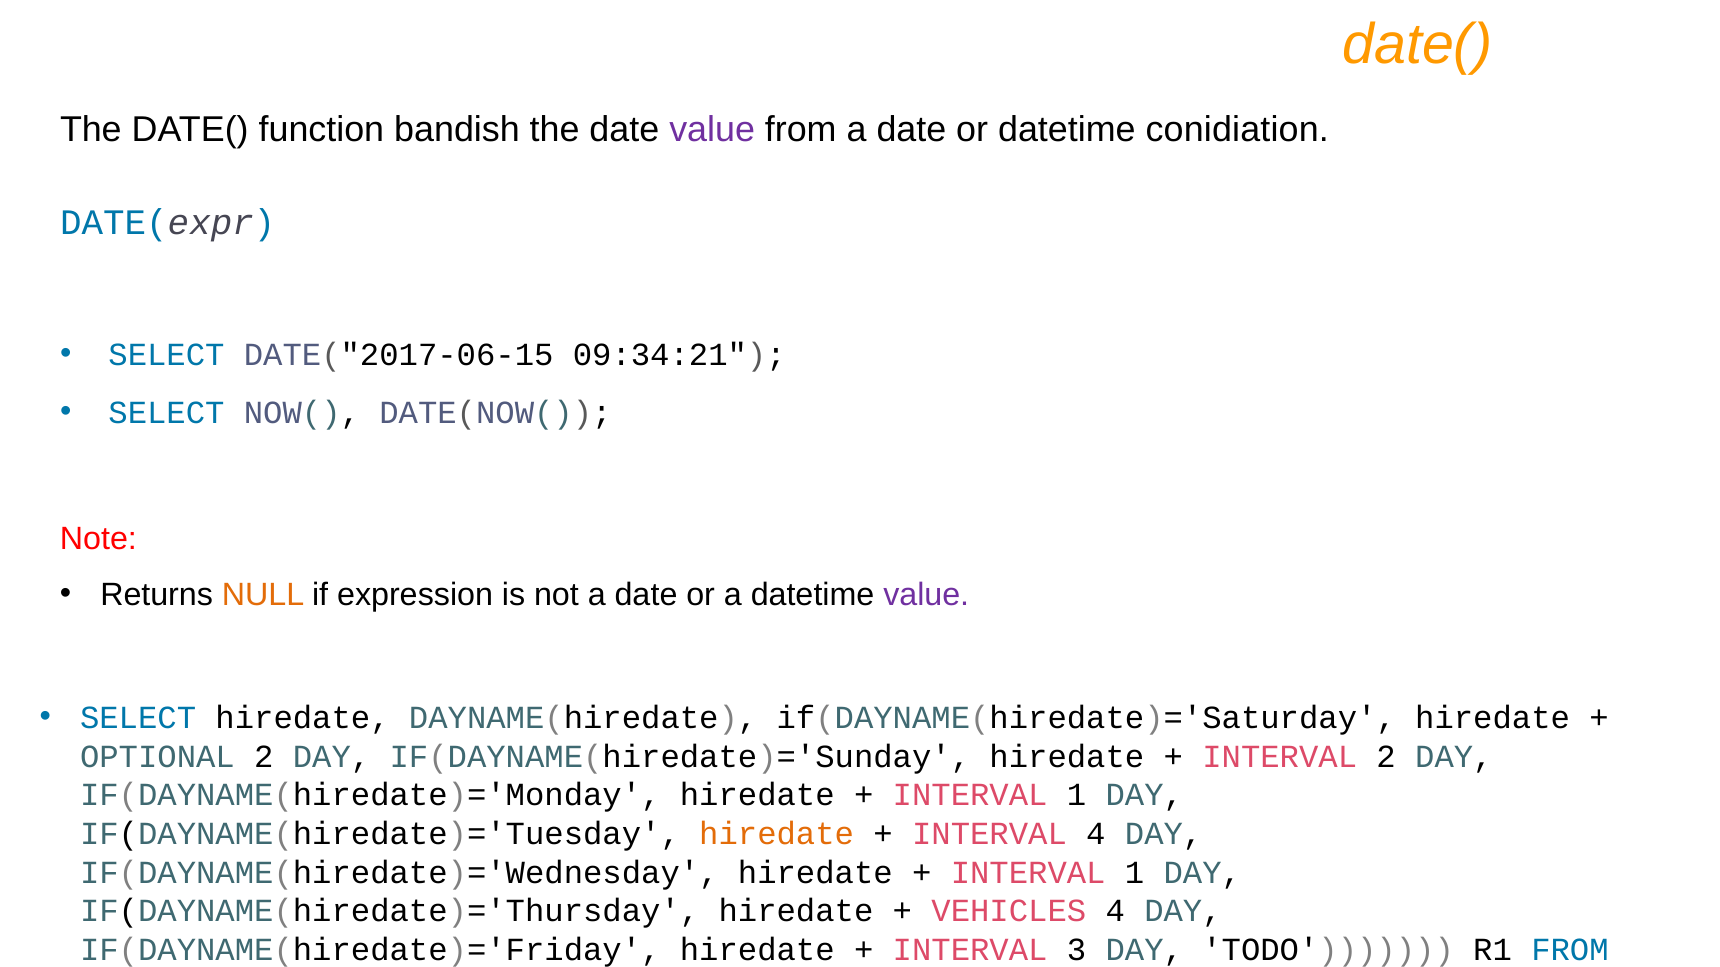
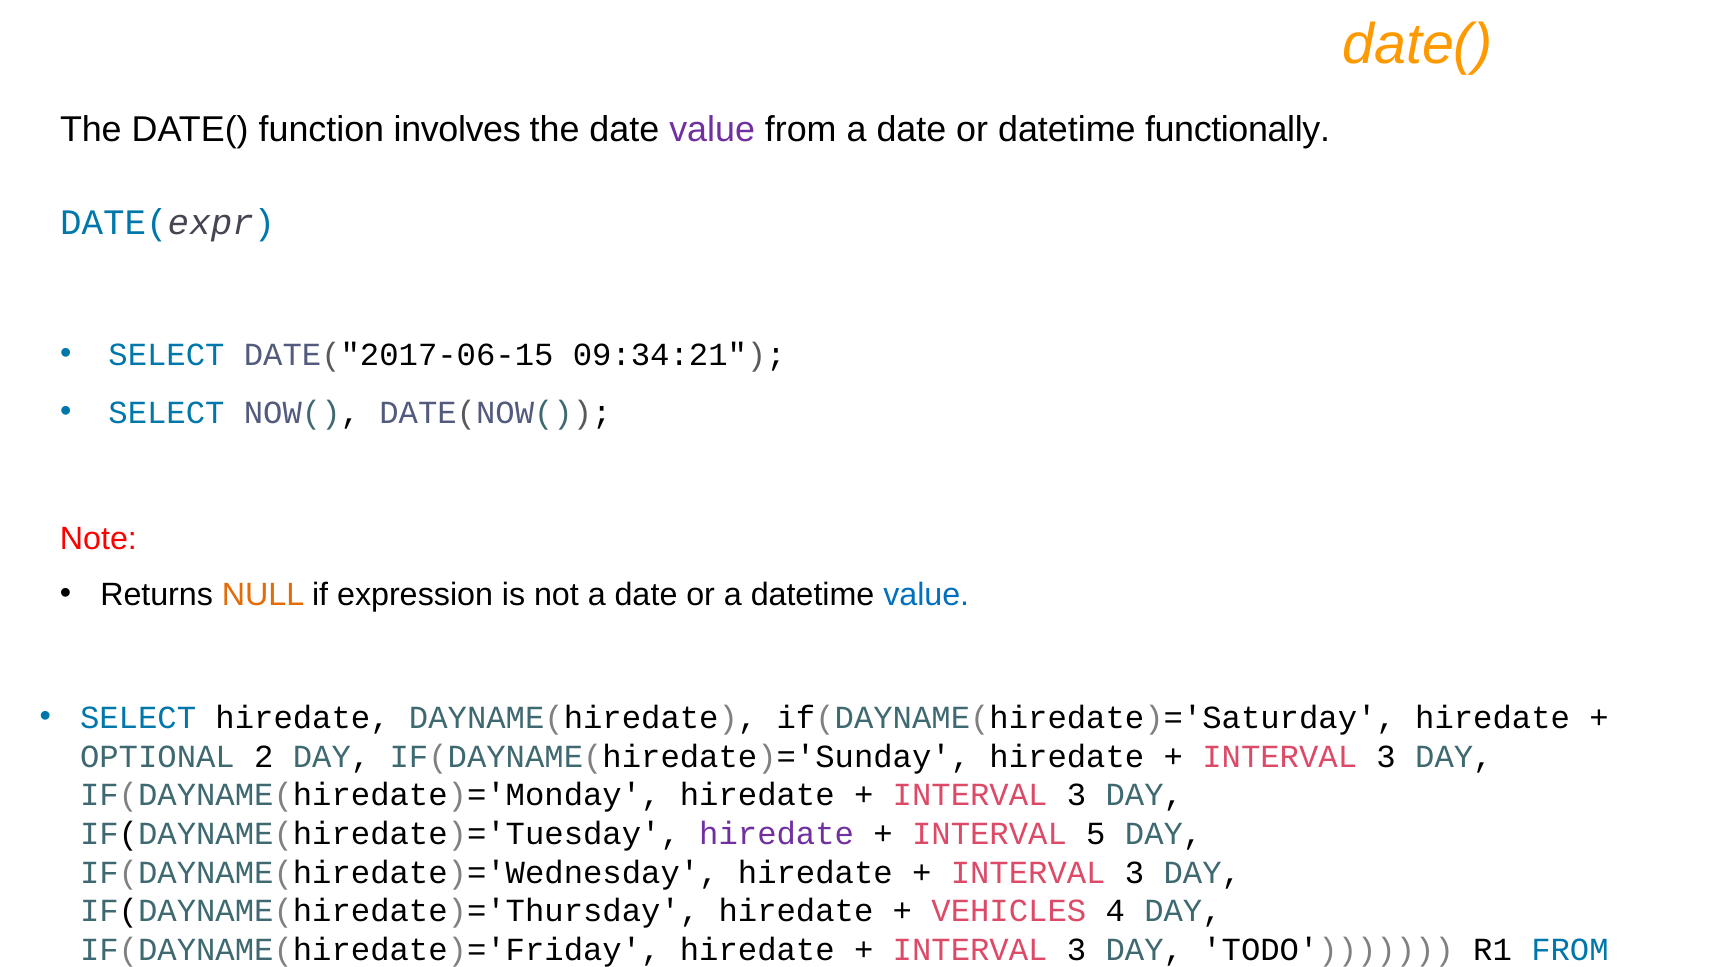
bandish: bandish -> involves
conidiation: conidiation -> functionally
value at (926, 595) colour: purple -> blue
2 at (1386, 757): 2 -> 3
1 at (1077, 795): 1 -> 3
hiredate at (777, 834) colour: orange -> purple
INTERVAL 4: 4 -> 5
1 at (1135, 873): 1 -> 3
